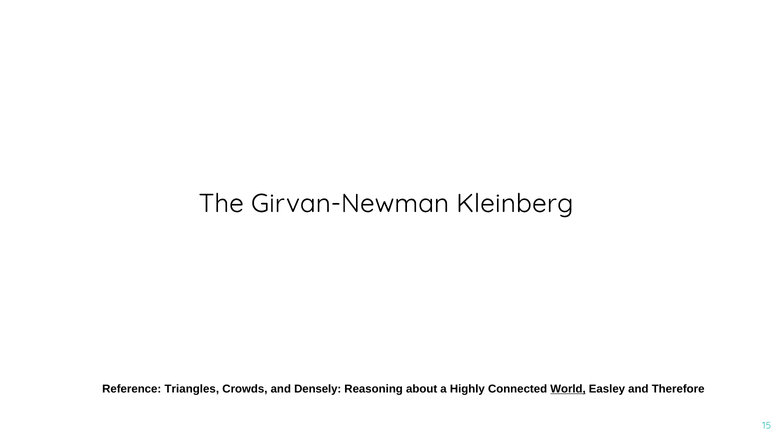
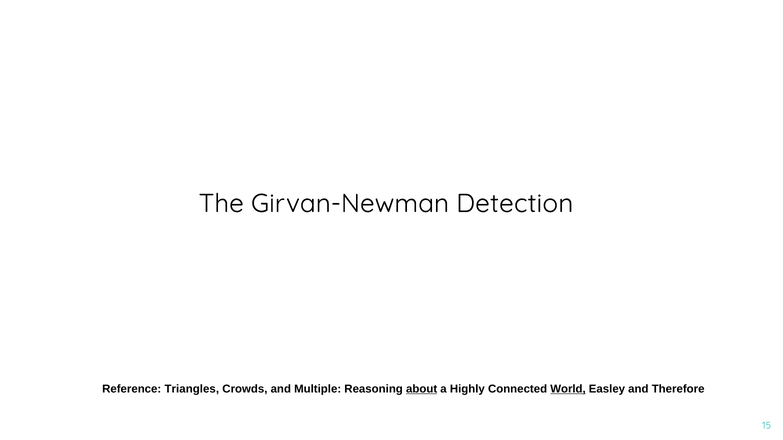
Kleinberg: Kleinberg -> Detection
Densely: Densely -> Multiple
about underline: none -> present
